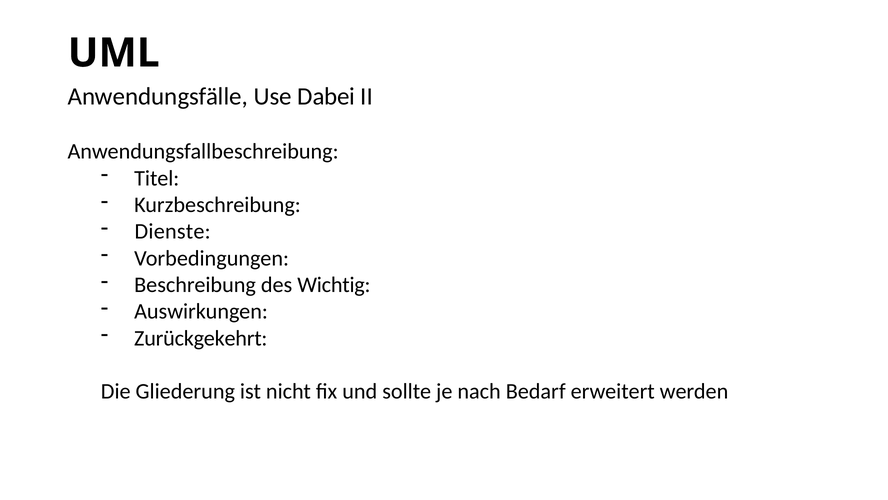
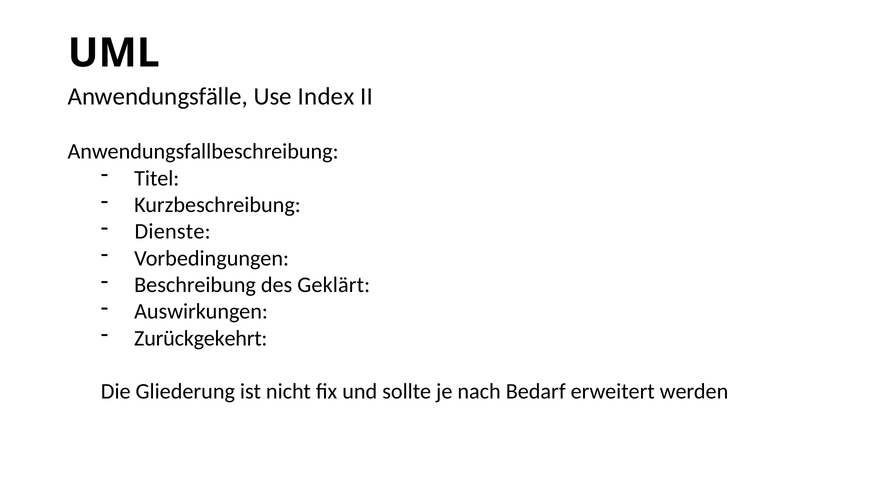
Dabei: Dabei -> Index
Wichtig: Wichtig -> Geklärt
